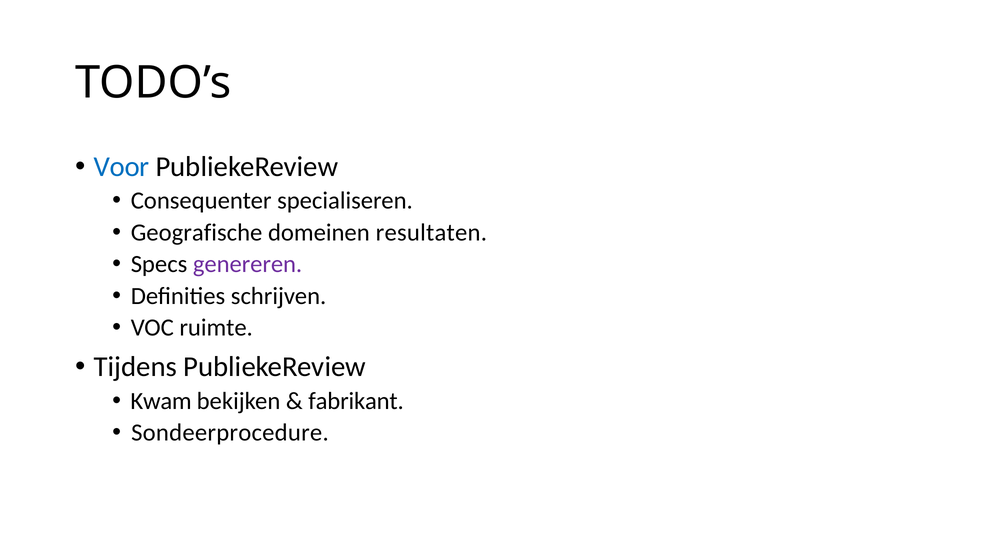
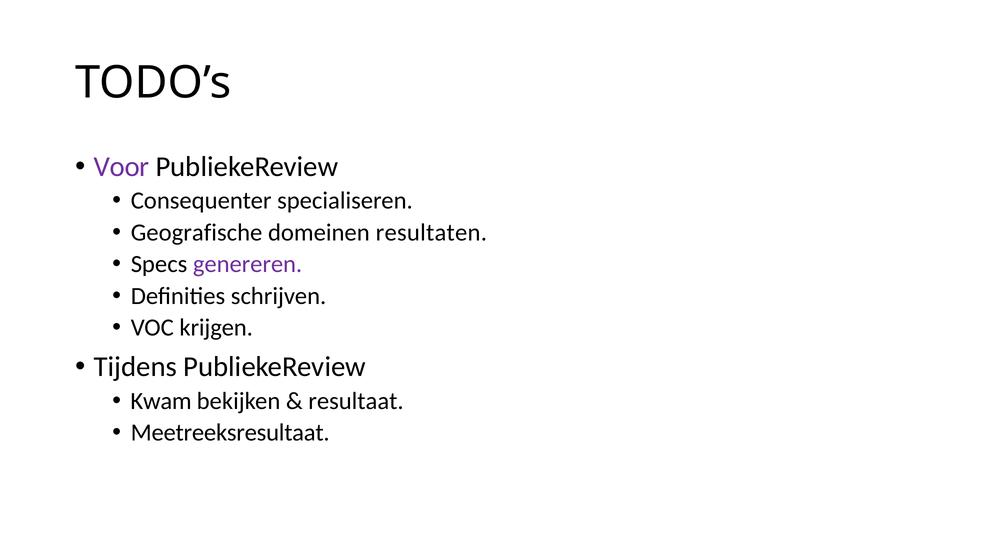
Voor colour: blue -> purple
ruimte: ruimte -> krijgen
fabrikant: fabrikant -> resultaat
Sondeerprocedure: Sondeerprocedure -> Meetreeksresultaat
